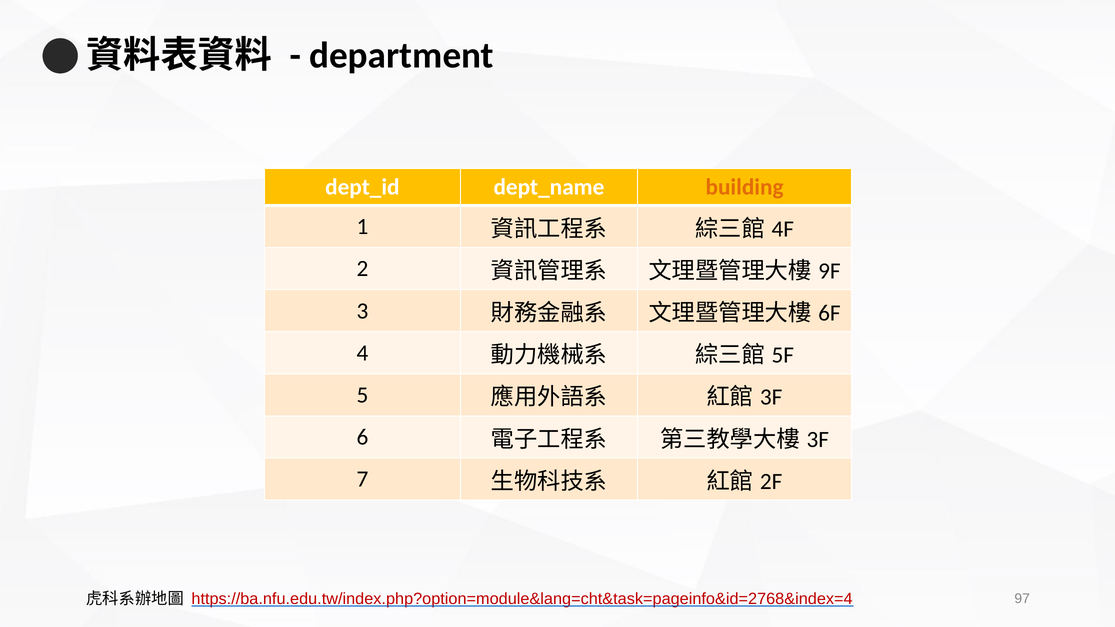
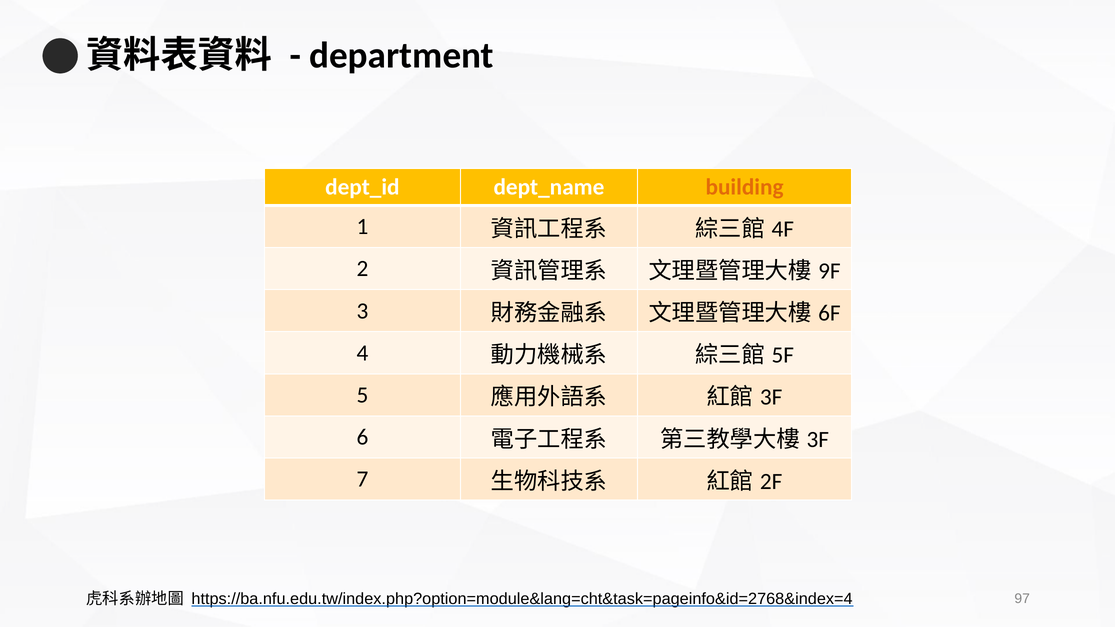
https://ba.nfu.edu.tw/index.php?option=module&lang=cht&task=pageinfo&id=2768&index=4 colour: red -> black
